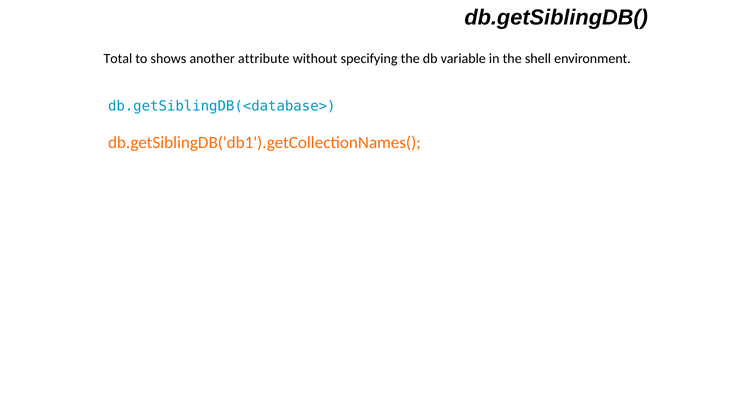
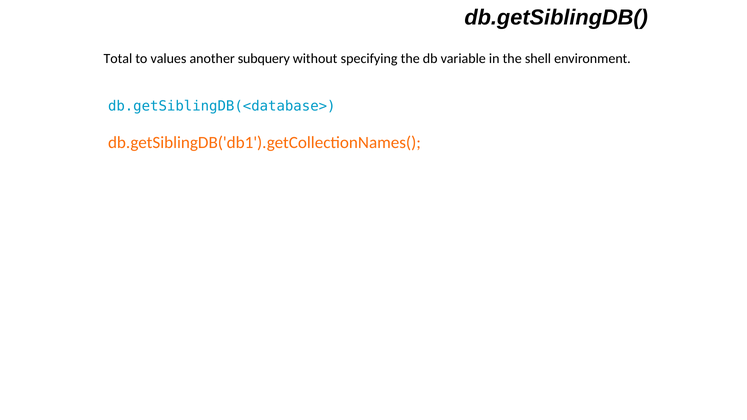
shows: shows -> values
attribute: attribute -> subquery
